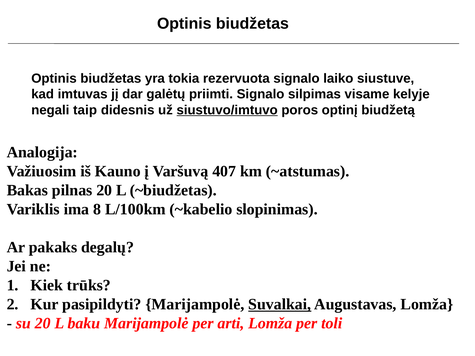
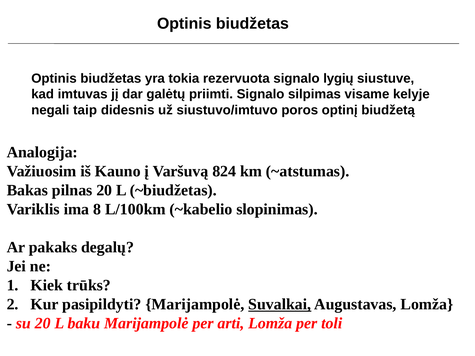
laiko: laiko -> lygių
siustuvo/imtuvo underline: present -> none
407: 407 -> 824
